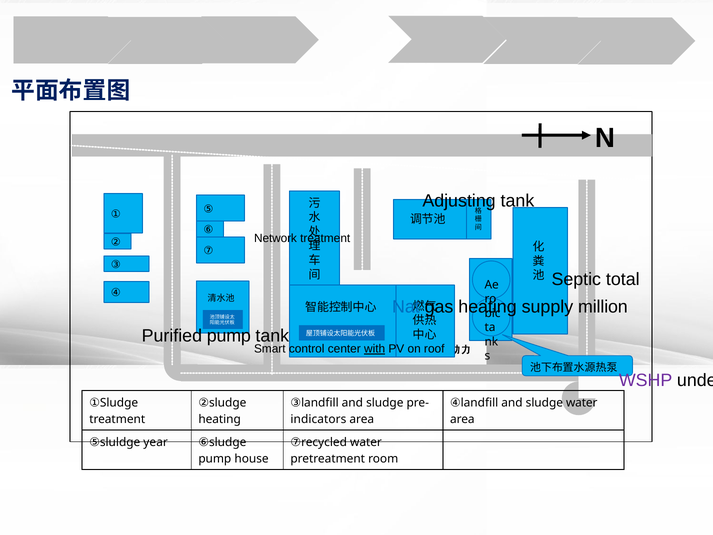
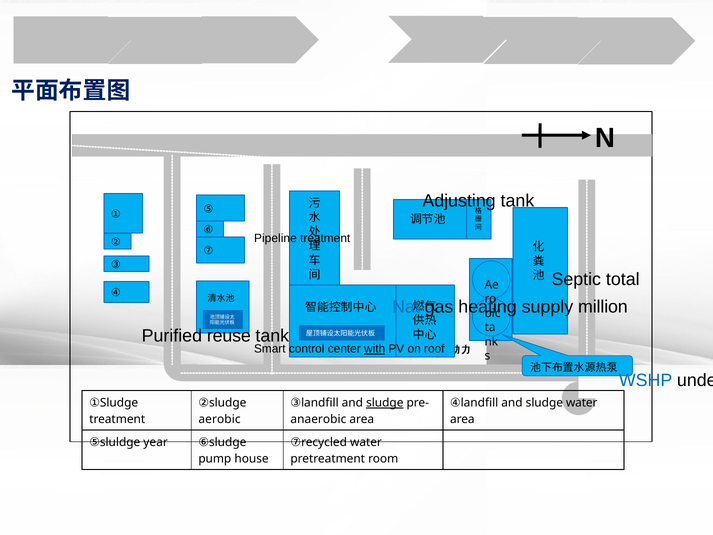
Network: Network -> Pipeline
Purified pump: pump -> reuse
WSHP colour: purple -> blue
sludge at (385, 403) underline: none -> present
heating at (220, 419): heating -> aerobic
indicators: indicators -> anaerobic
